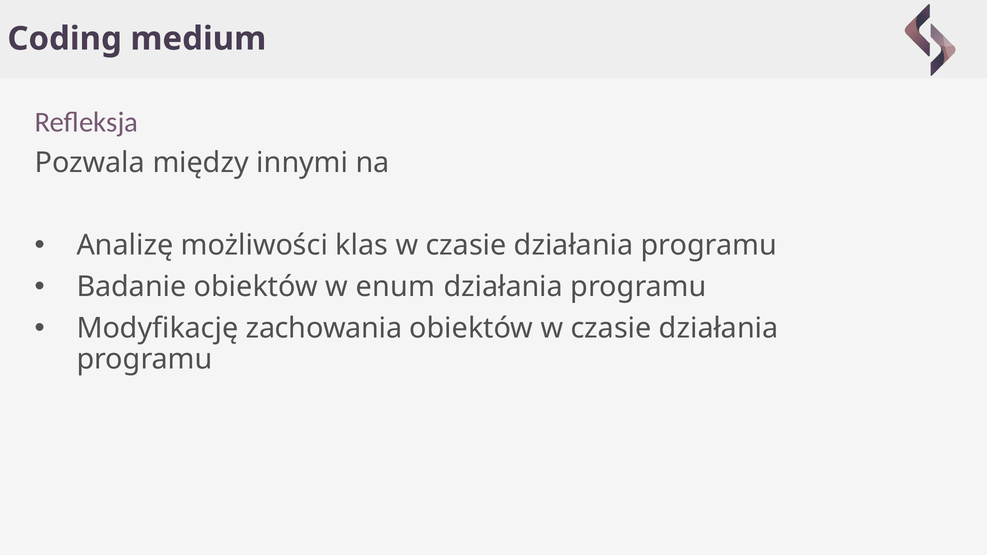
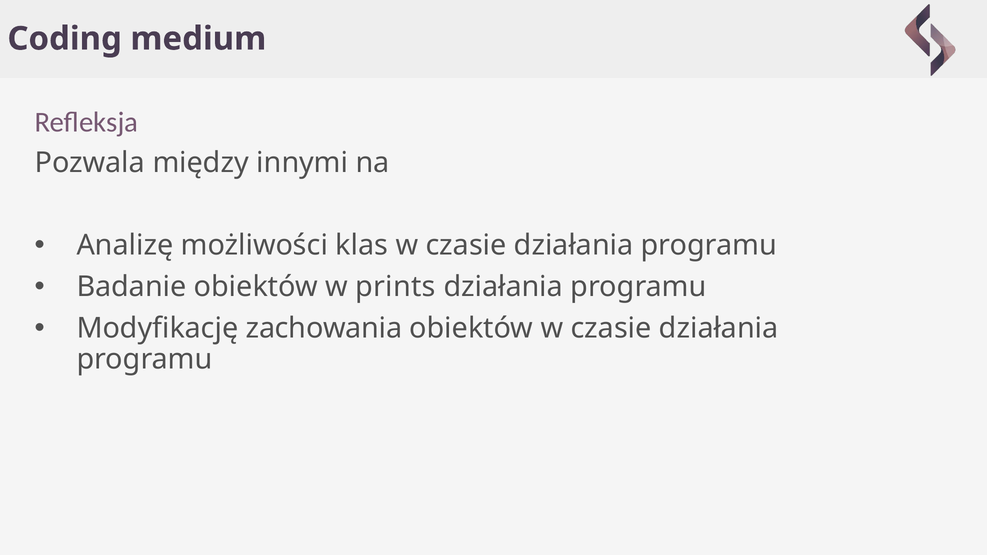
enum: enum -> prints
